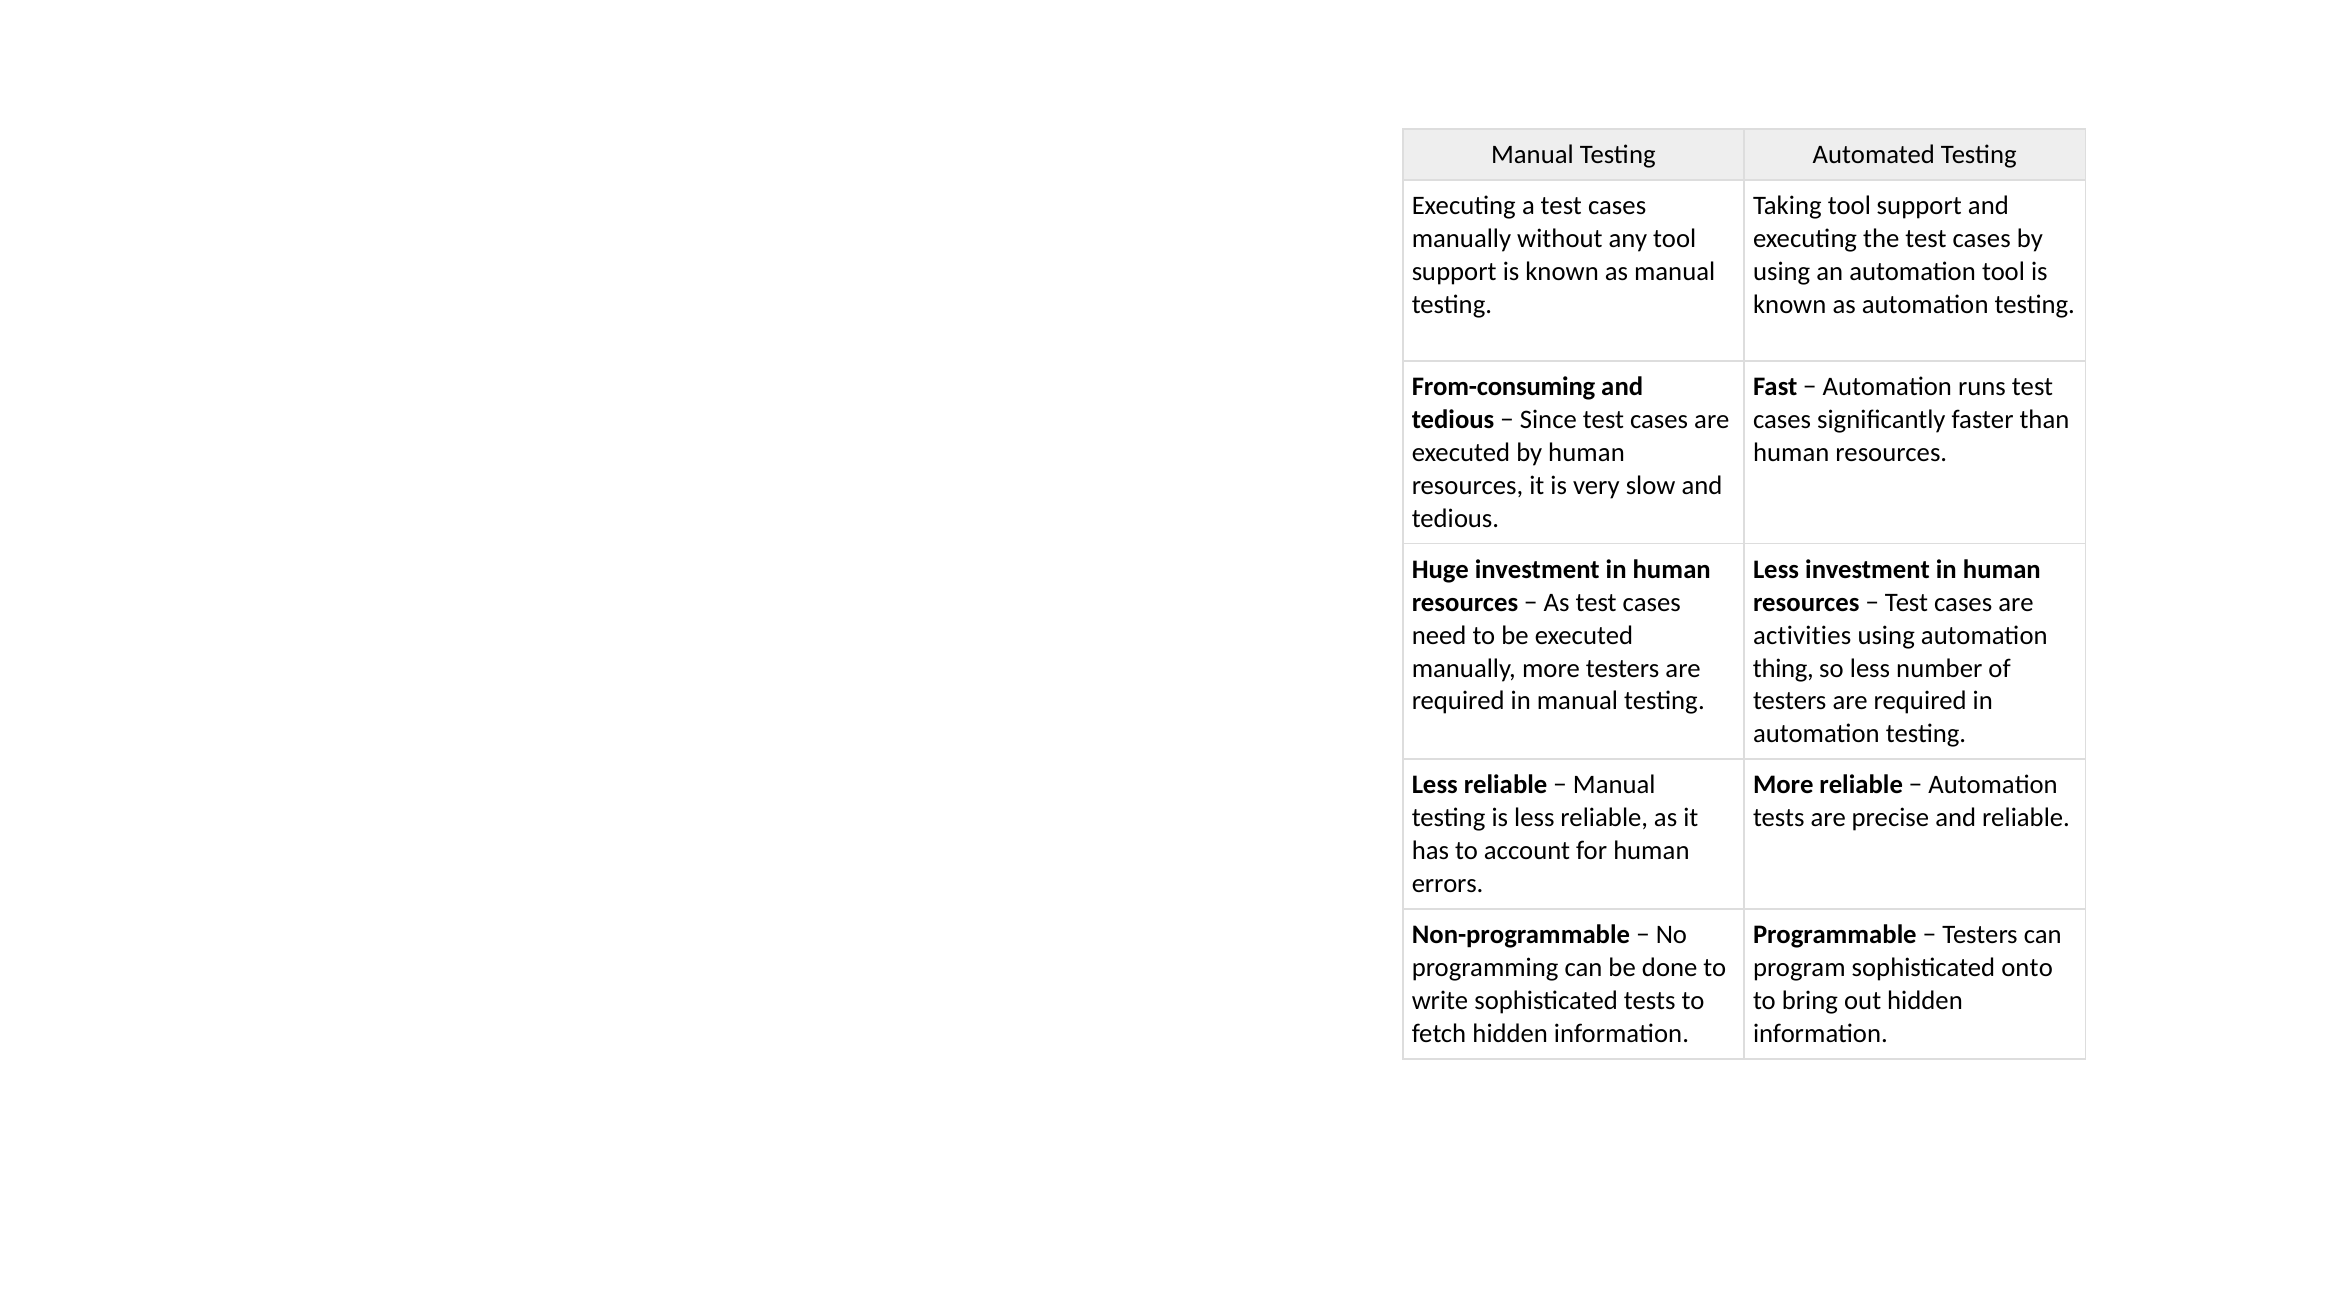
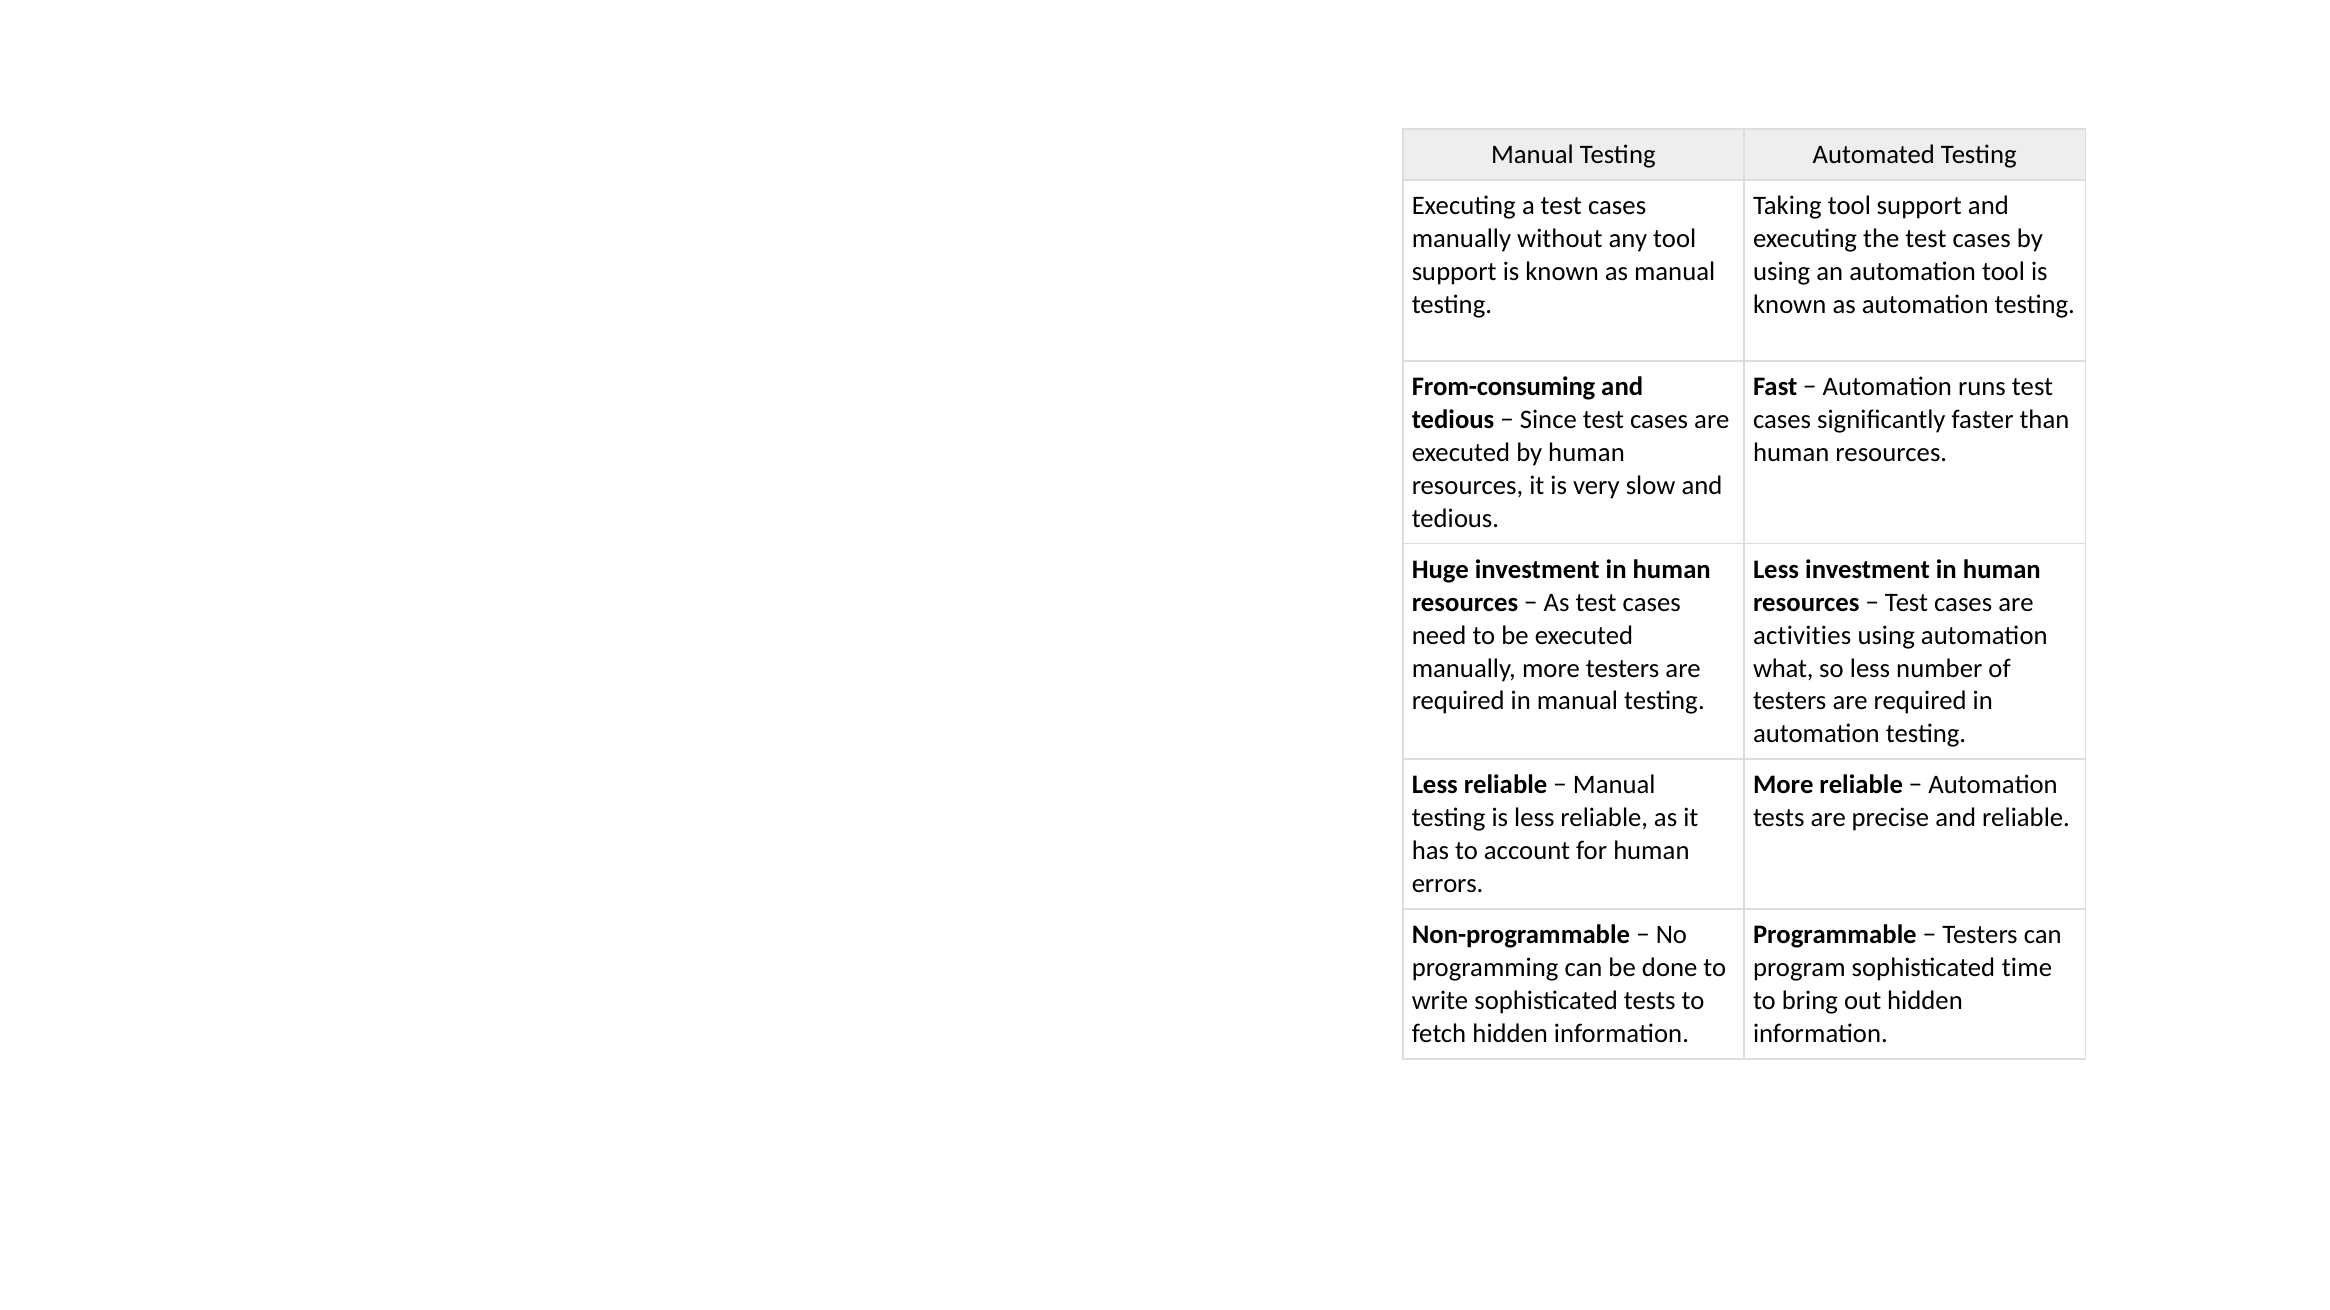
thing: thing -> what
onto: onto -> time
